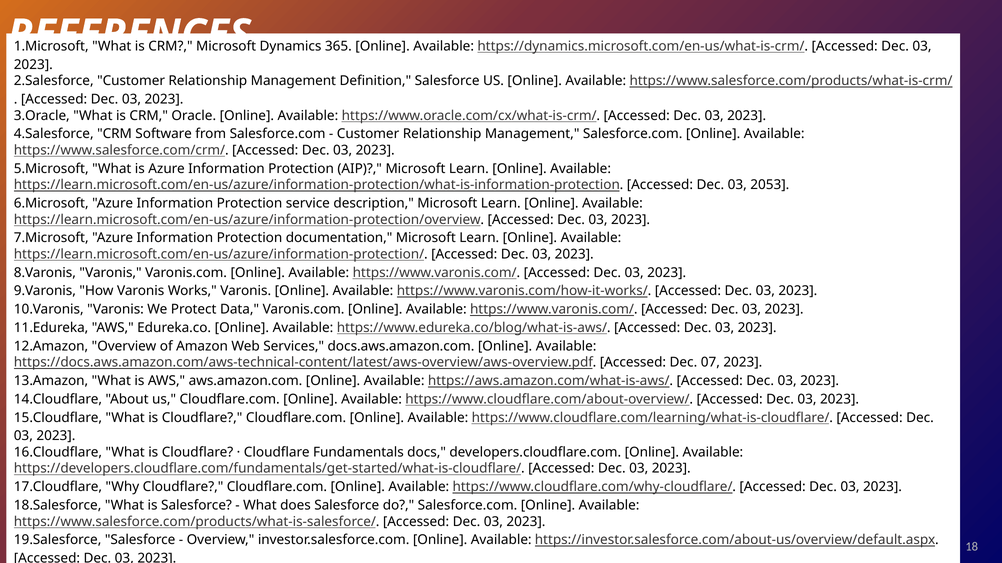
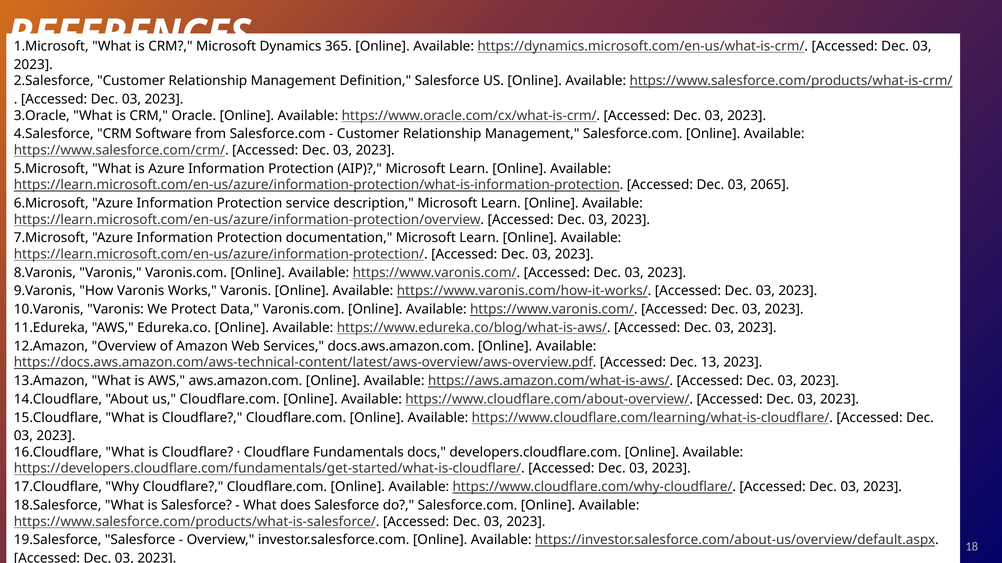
2053: 2053 -> 2065
07: 07 -> 13
